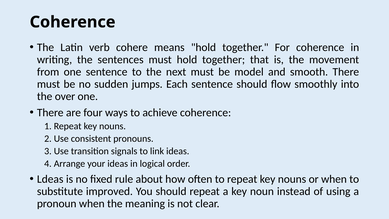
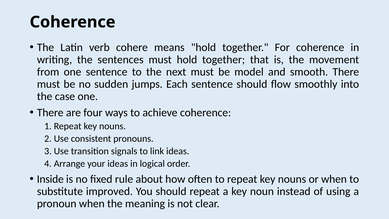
over: over -> case
Ldeas: Ldeas -> Inside
